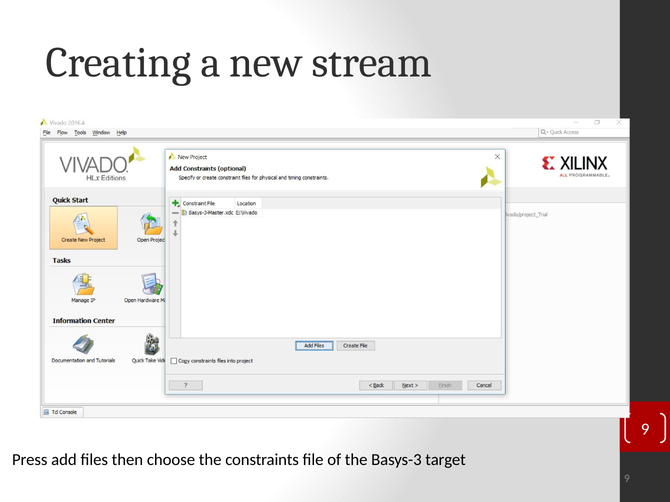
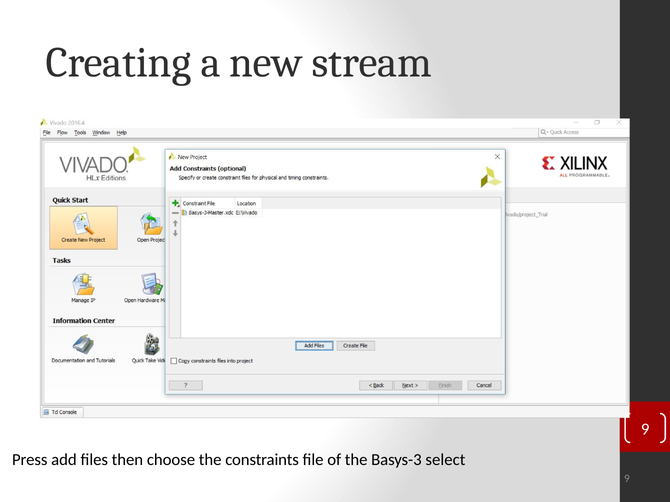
target: target -> select
